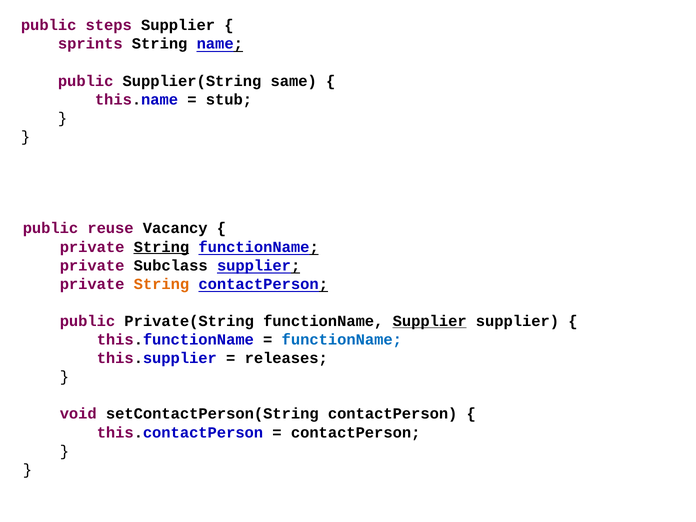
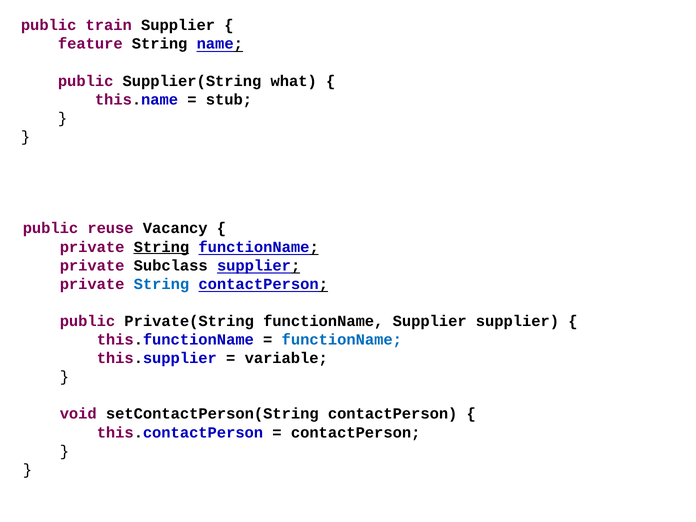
steps: steps -> train
sprints: sprints -> feature
same: same -> what
String at (161, 284) colour: orange -> blue
Supplier at (430, 321) underline: present -> none
releases: releases -> variable
